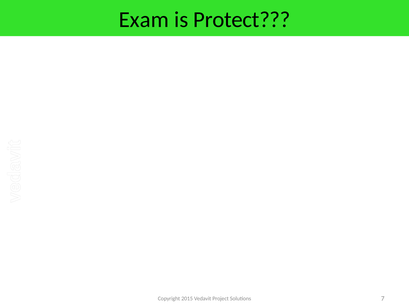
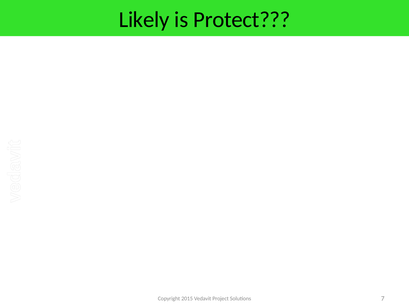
Exam: Exam -> Likely
